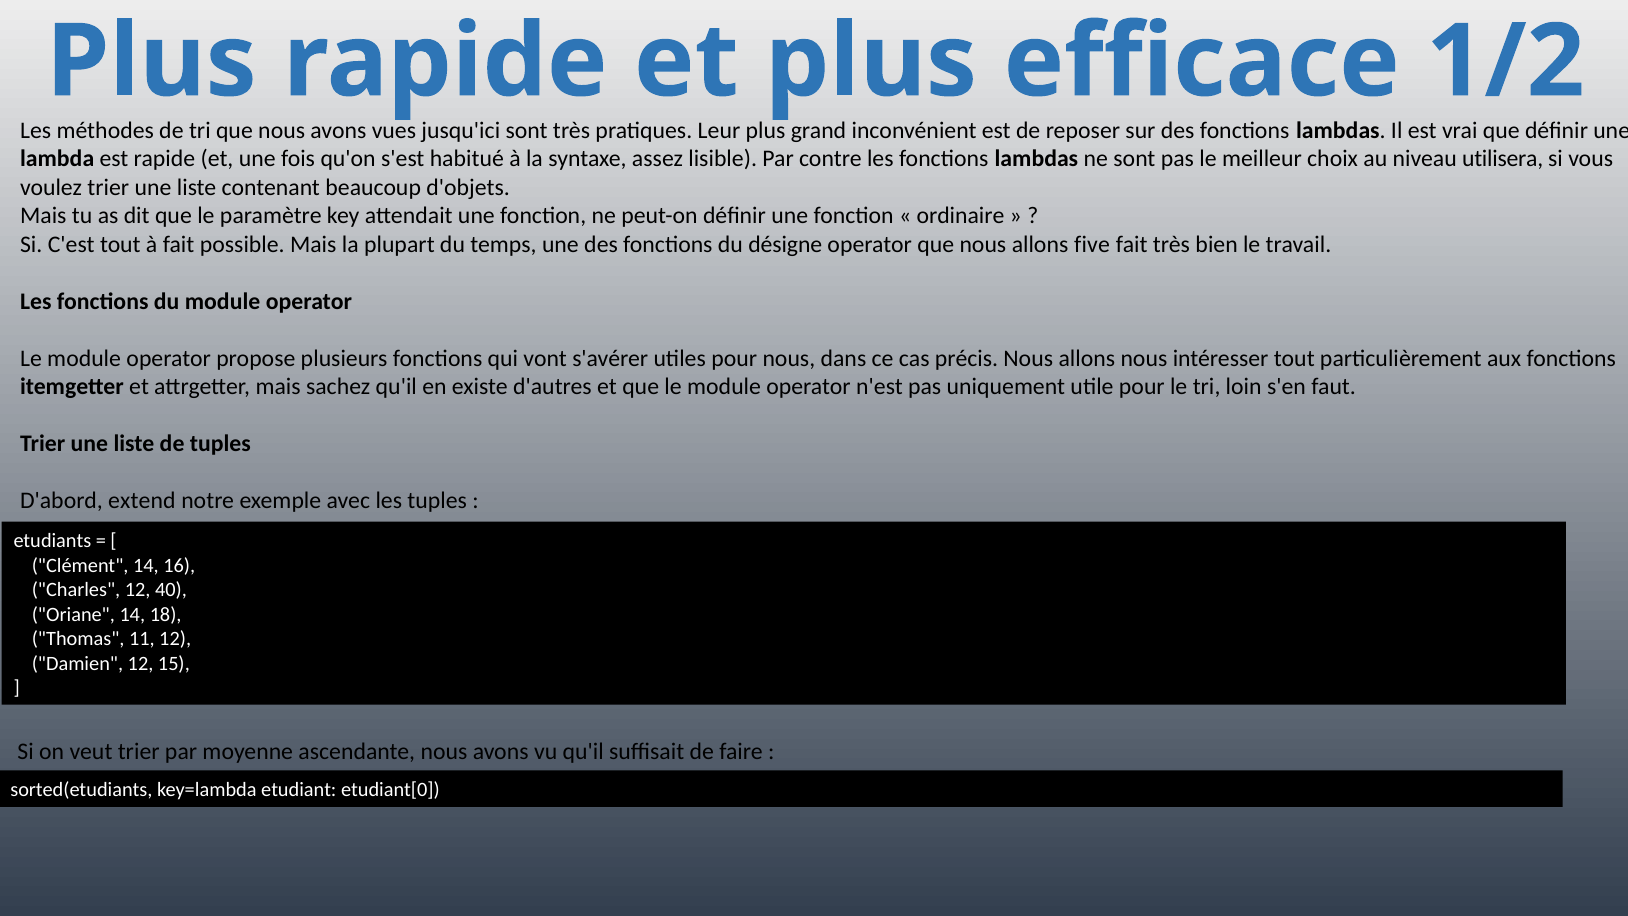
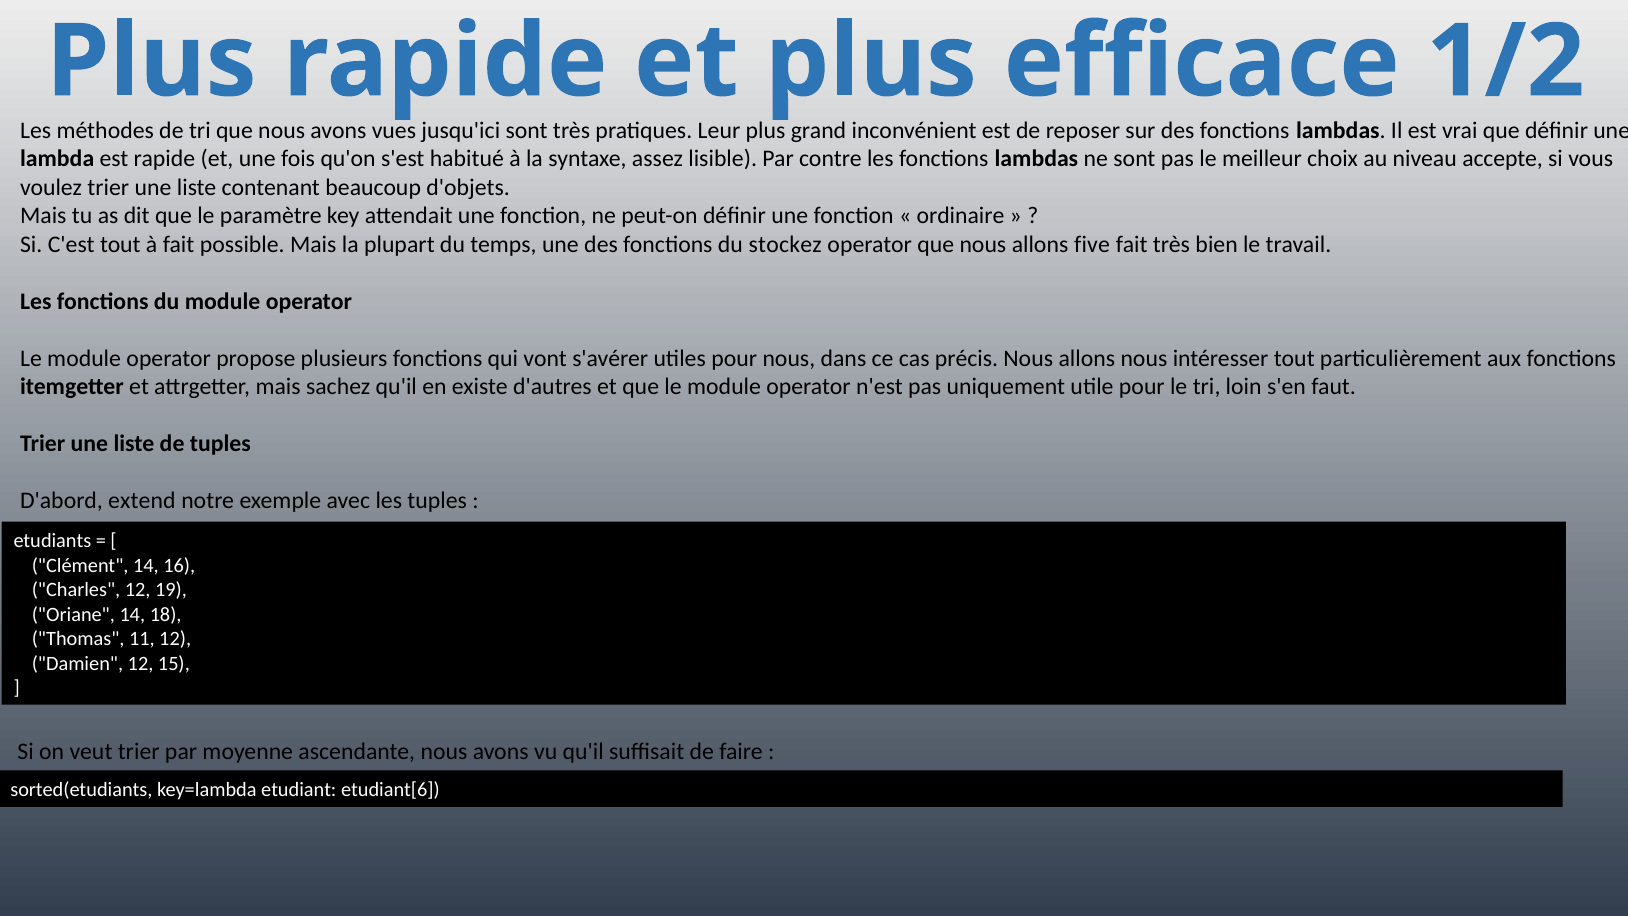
utilisera: utilisera -> accepte
désigne: désigne -> stockez
40: 40 -> 19
etudiant[0: etudiant[0 -> etudiant[6
